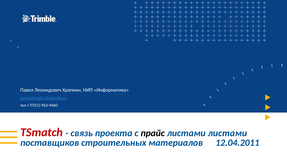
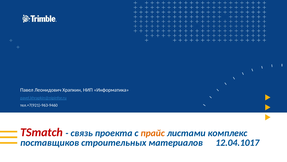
прайс colour: black -> orange
листами листами: листами -> комплекс
12.04.2011: 12.04.2011 -> 12.04.1017
